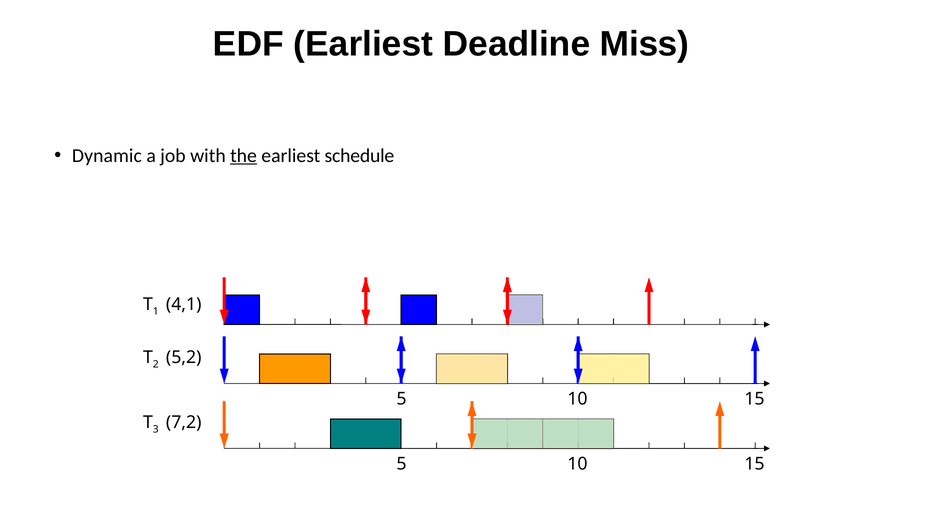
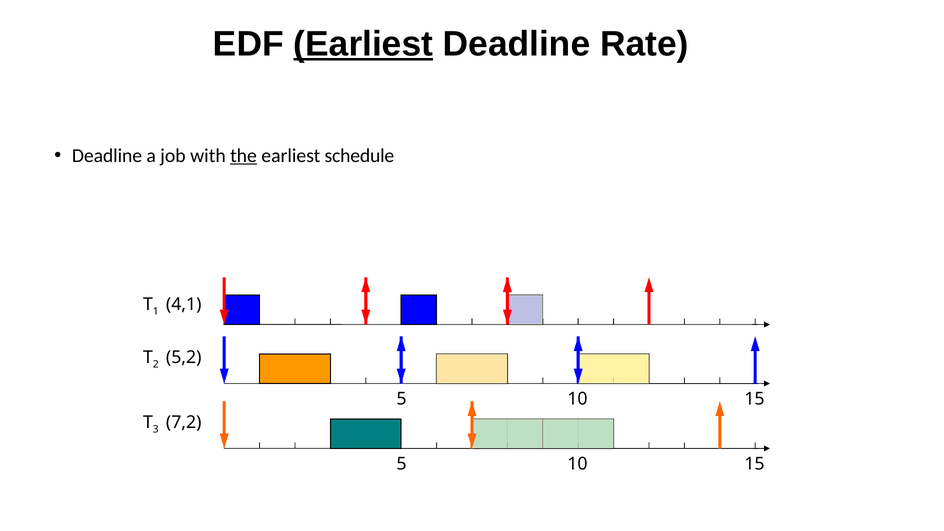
Earliest at (363, 44) underline: none -> present
Miss: Miss -> Rate
Dynamic at (107, 156): Dynamic -> Deadline
